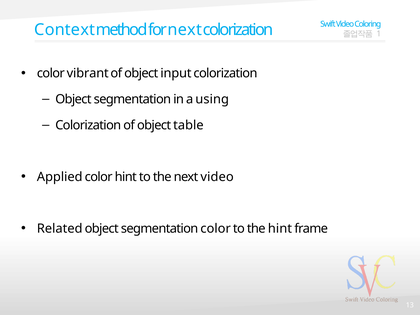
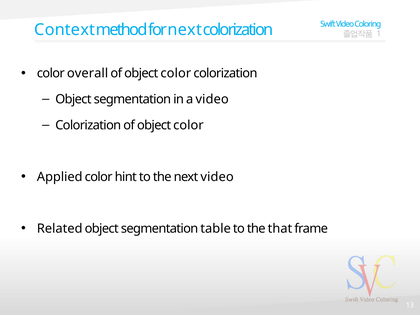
vibrant: vibrant -> overall
input at (176, 73): input -> color
a using: using -> video
Colorization of object table: table -> color
segmentation color: color -> table
the hint: hint -> that
